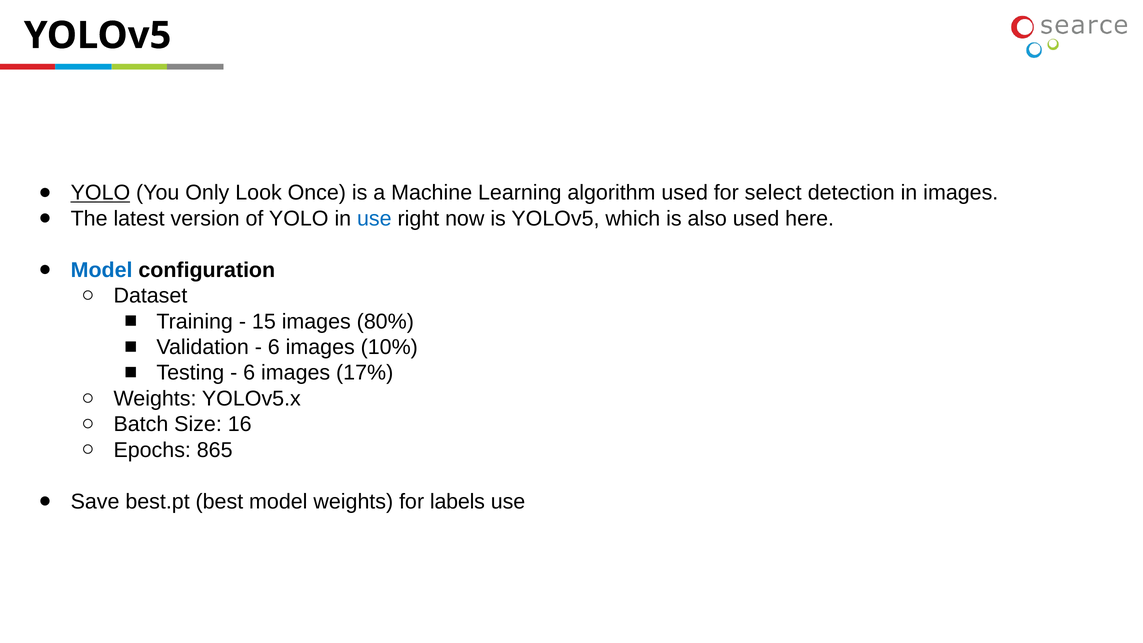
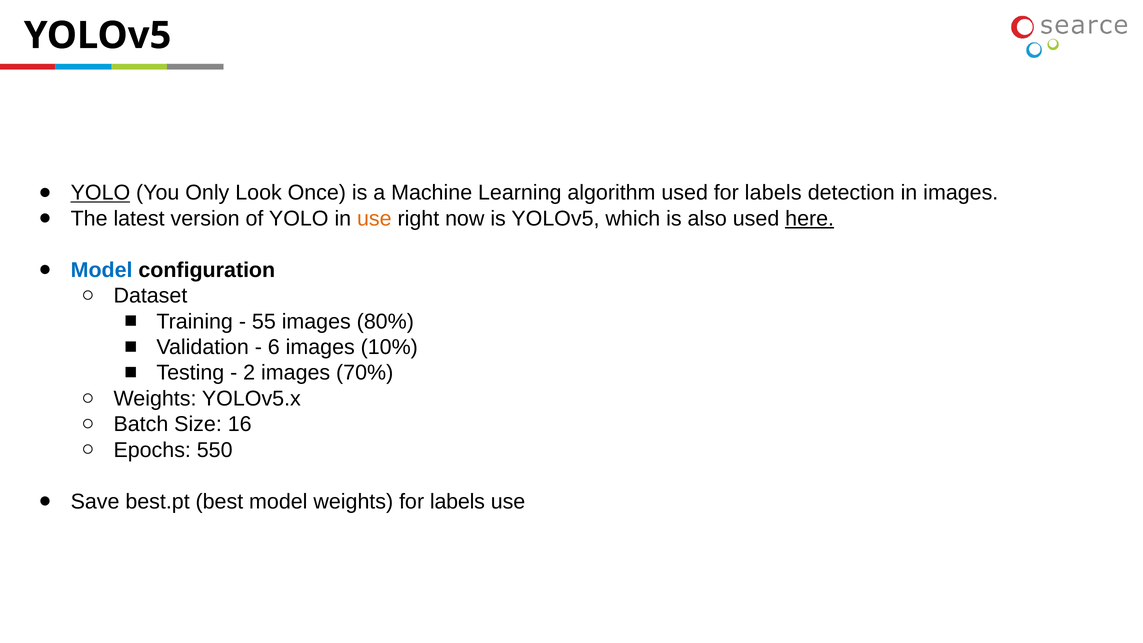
used for select: select -> labels
use at (374, 219) colour: blue -> orange
here underline: none -> present
15: 15 -> 55
6 at (249, 373): 6 -> 2
17%: 17% -> 70%
865: 865 -> 550
